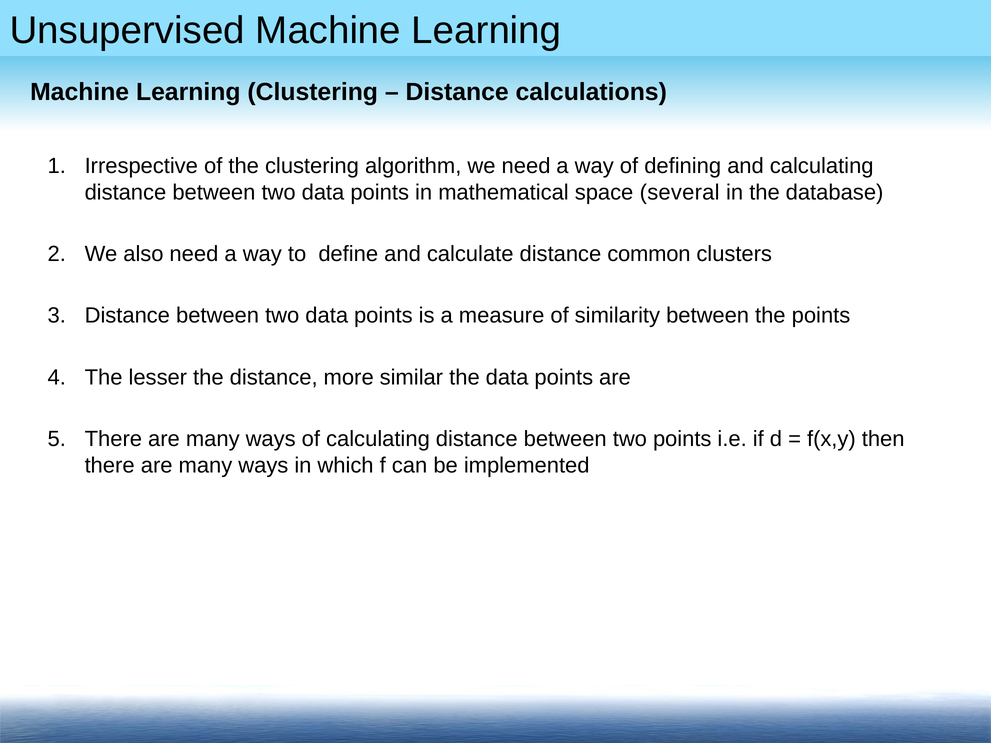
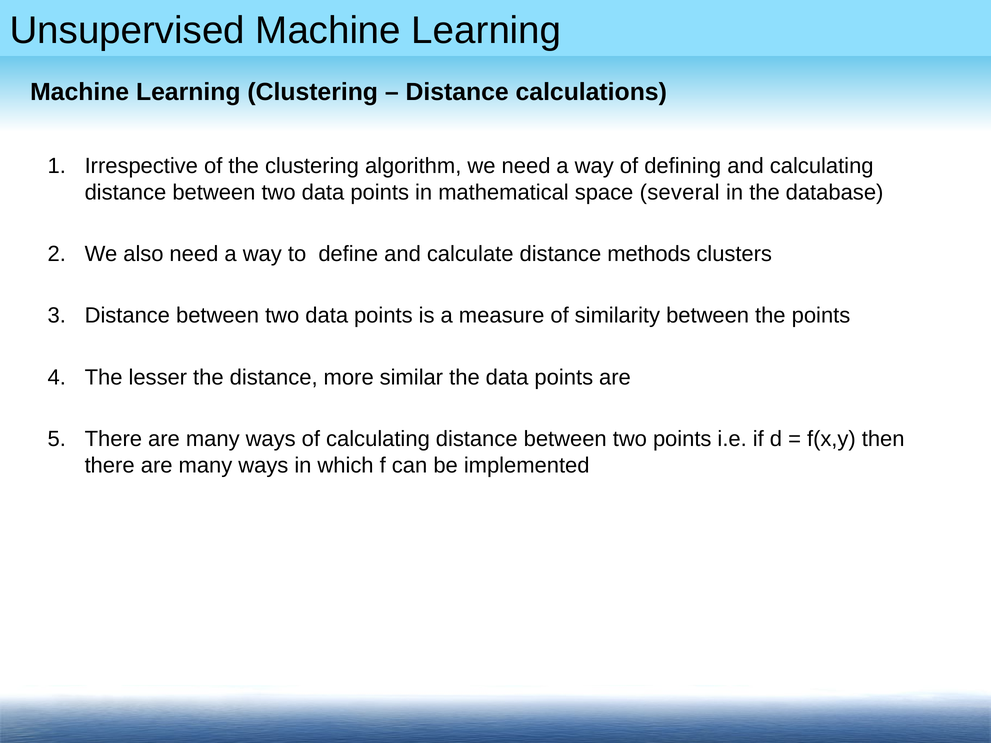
common: common -> methods
